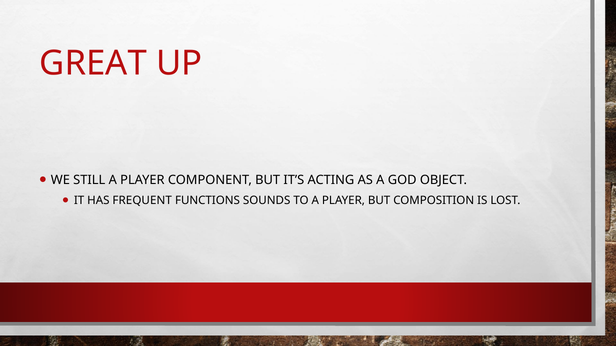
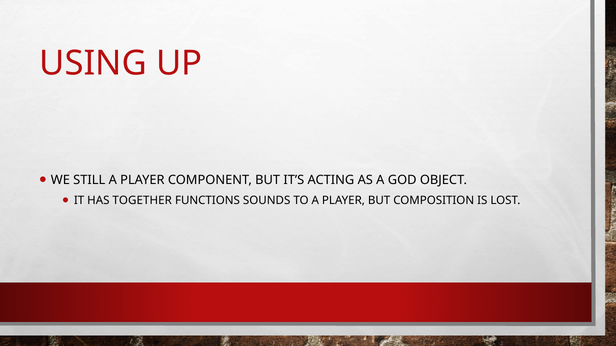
GREAT: GREAT -> USING
FREQUENT: FREQUENT -> TOGETHER
